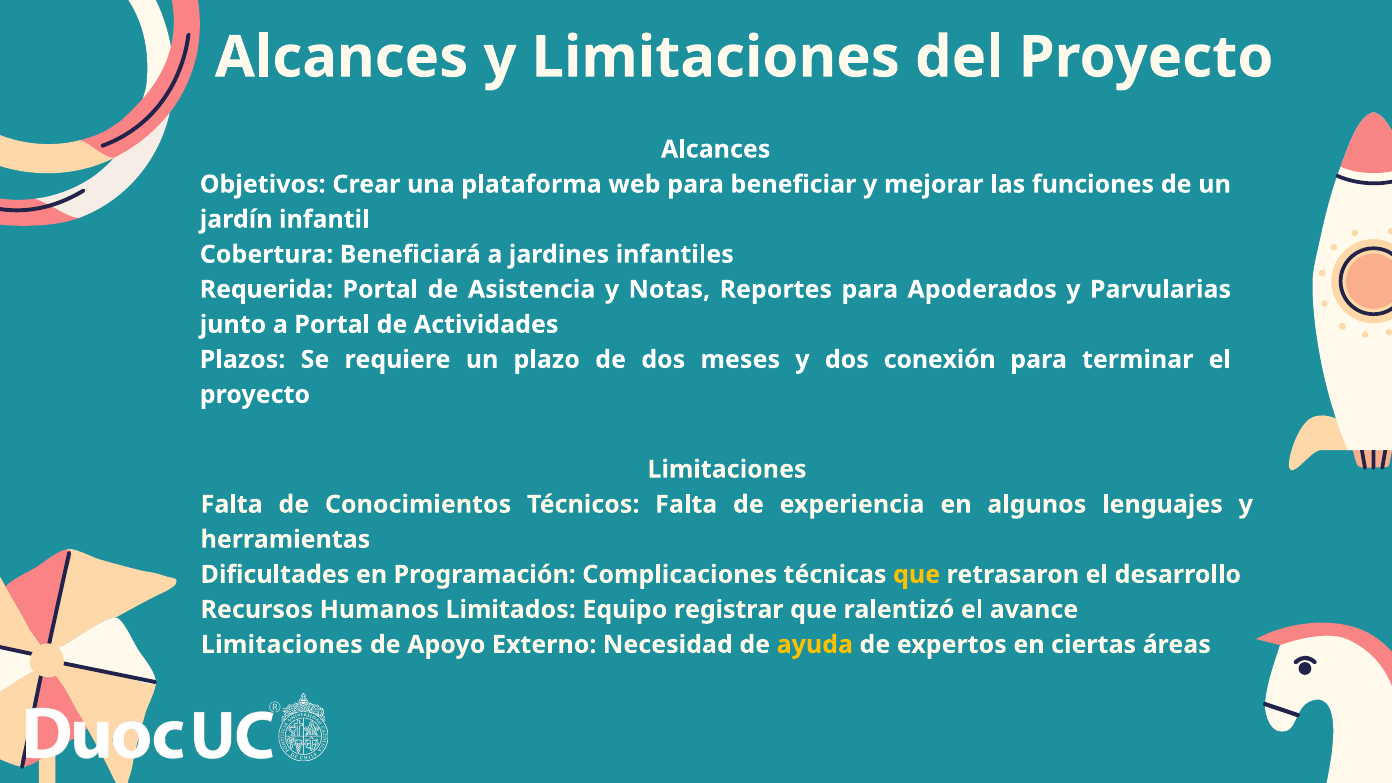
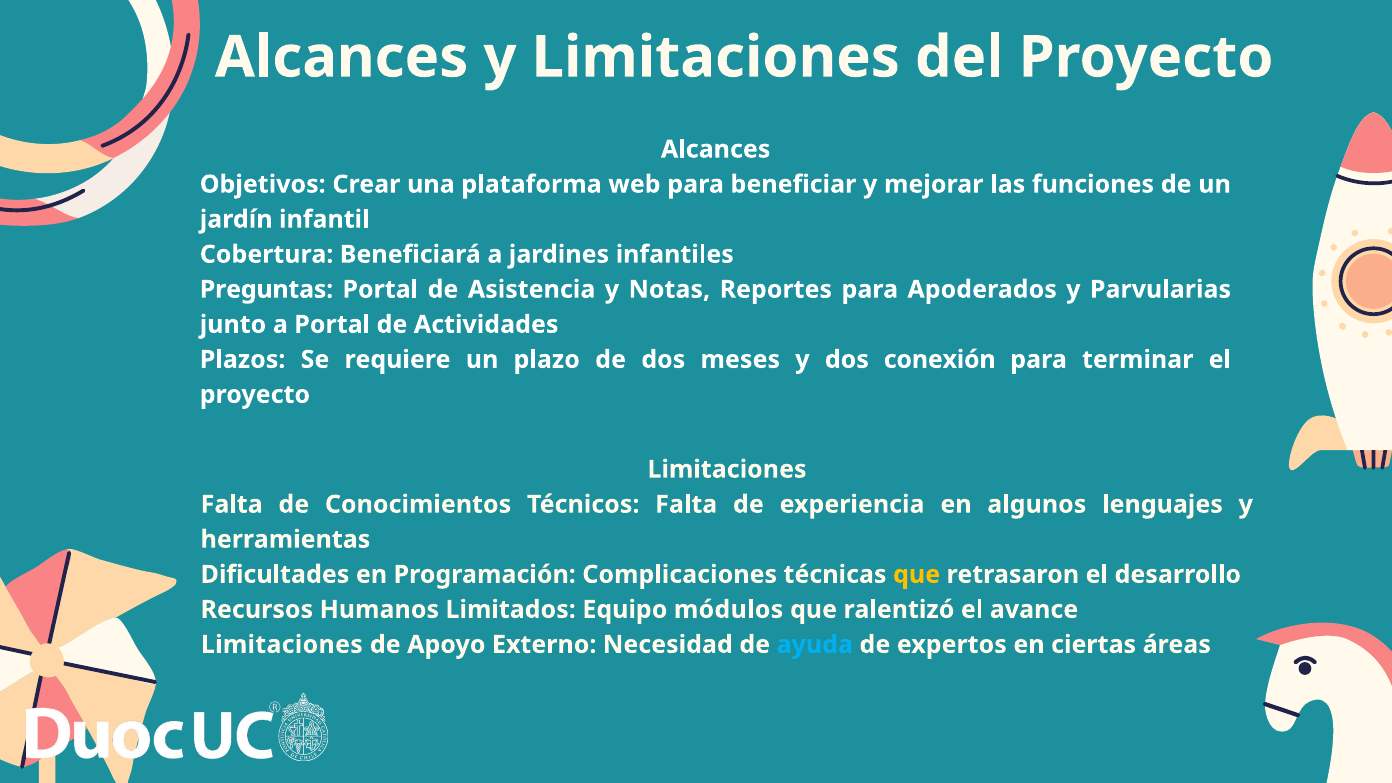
Requerida: Requerida -> Preguntas
registrar: registrar -> módulos
ayuda colour: yellow -> light blue
